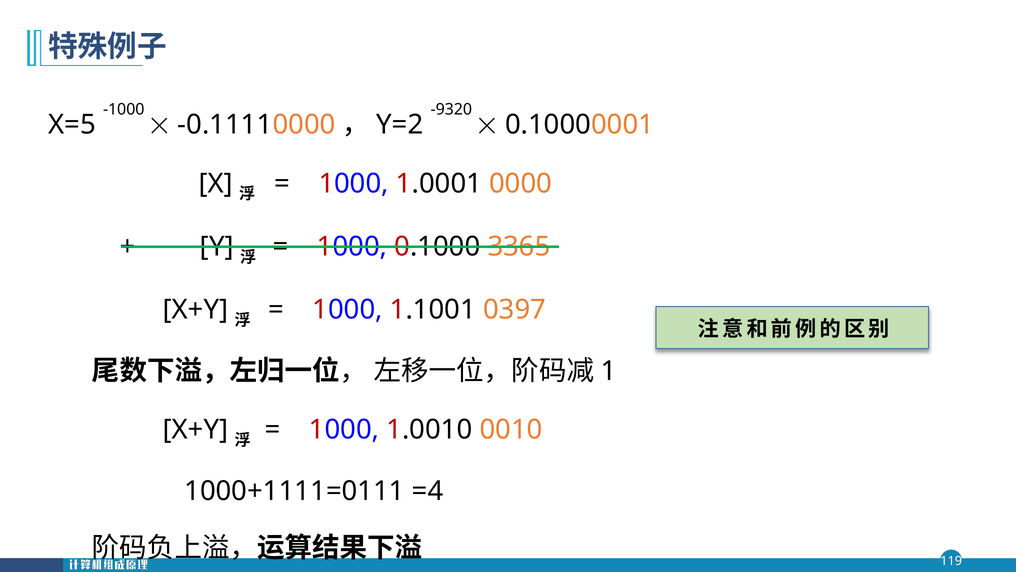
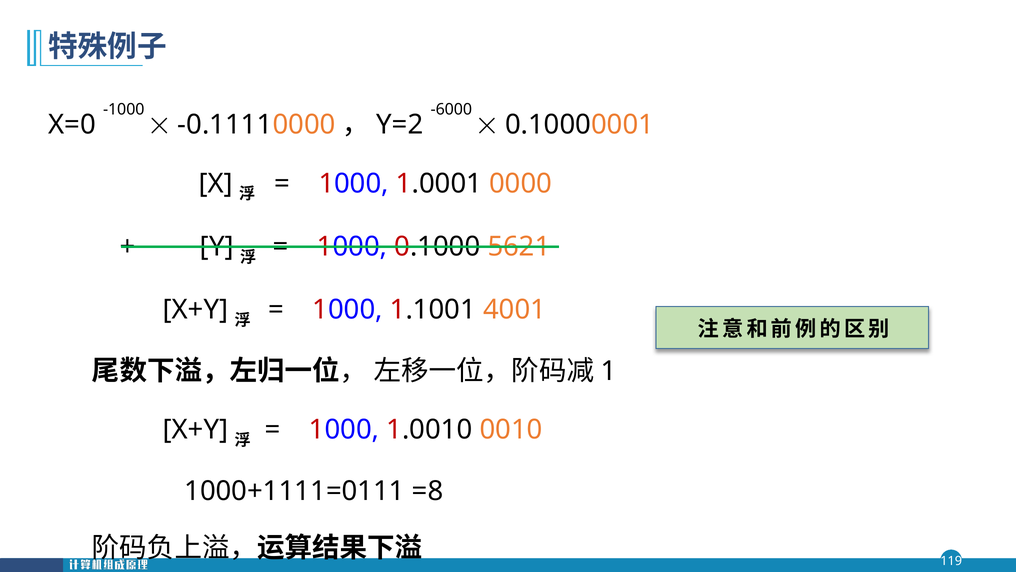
-9320: -9320 -> -6000
X=5: X=5 -> X=0
3365: 3365 -> 5621
0397: 0397 -> 4001
=4: =4 -> =8
